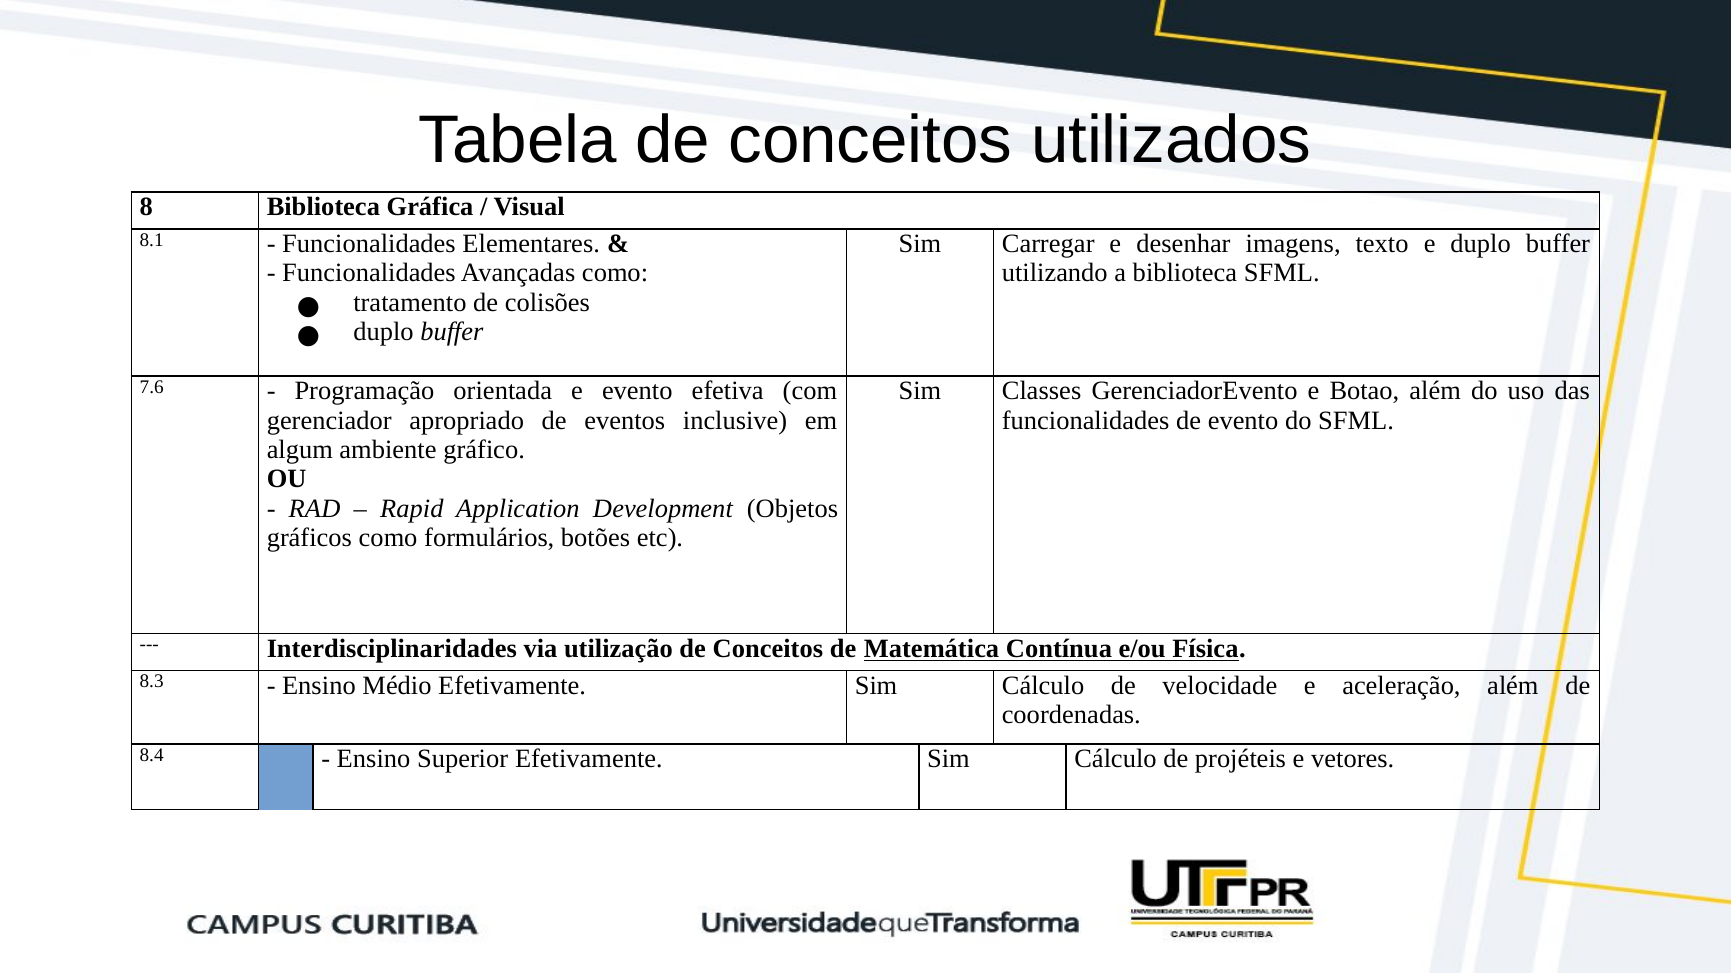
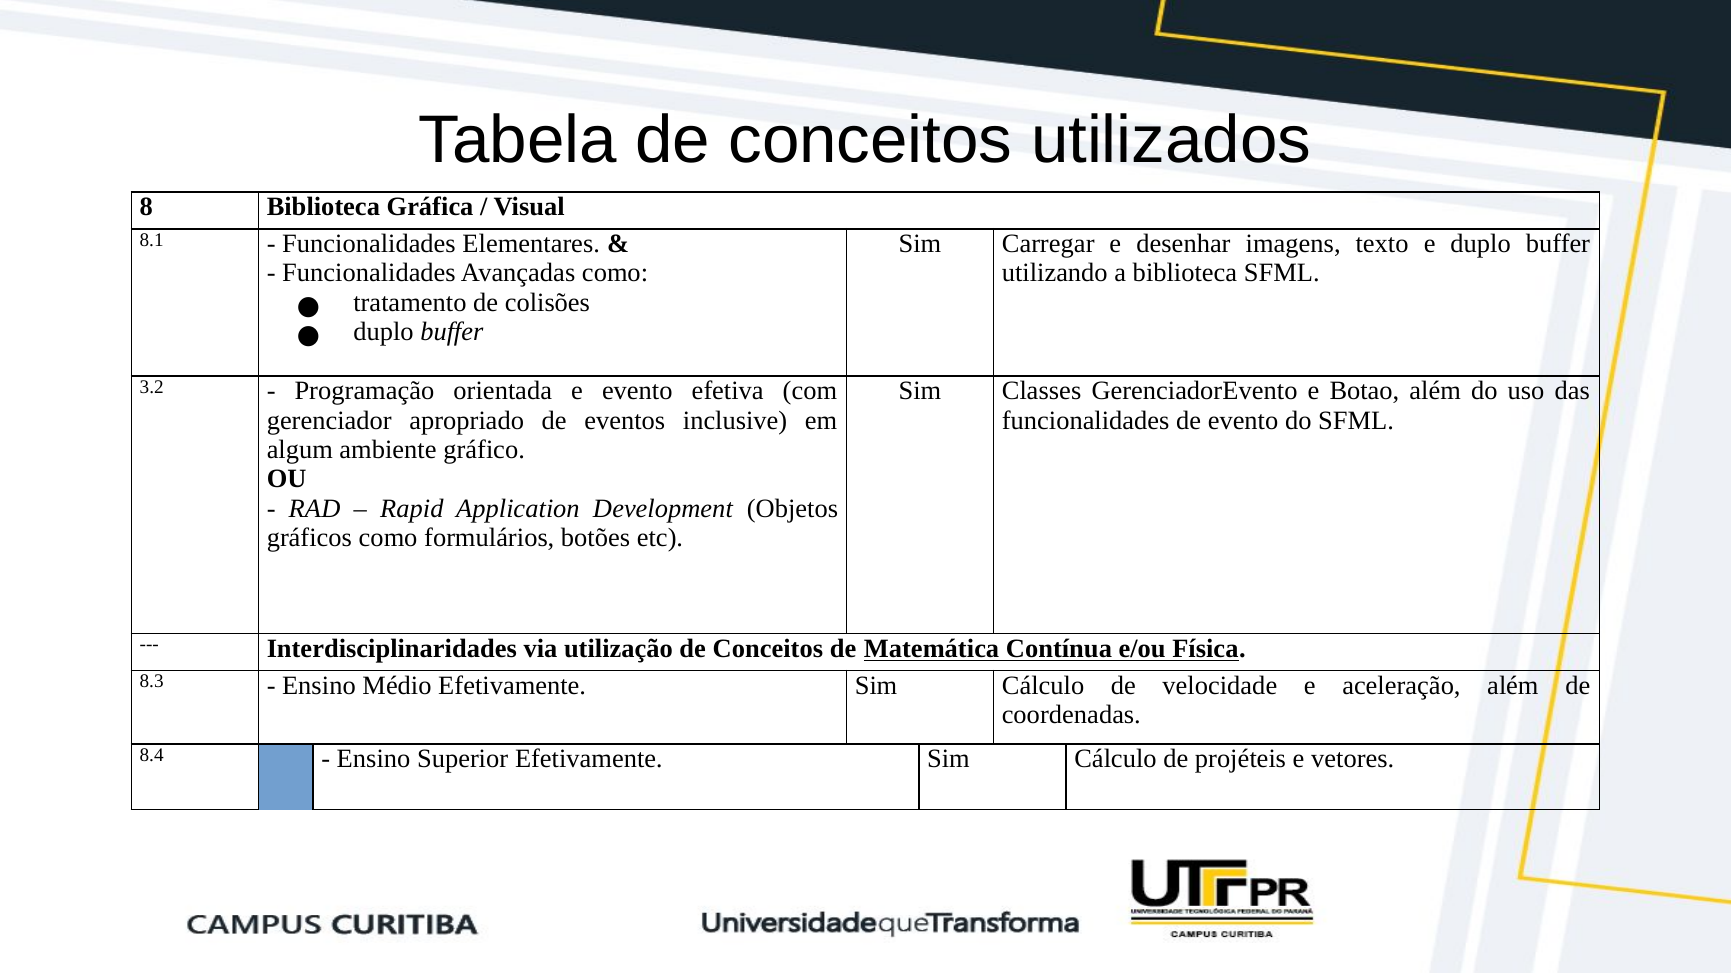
7.6: 7.6 -> 3.2
